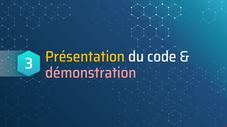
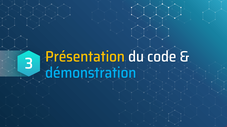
démonstration colour: pink -> light blue
